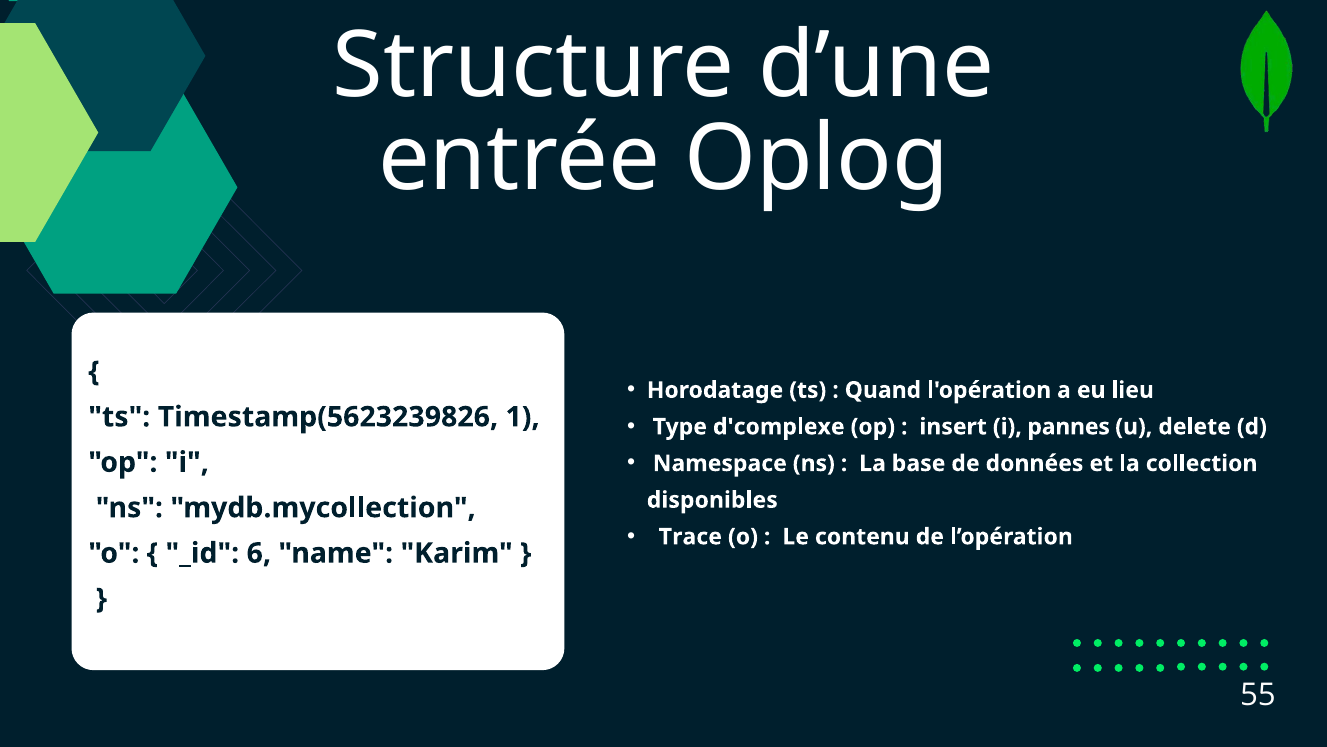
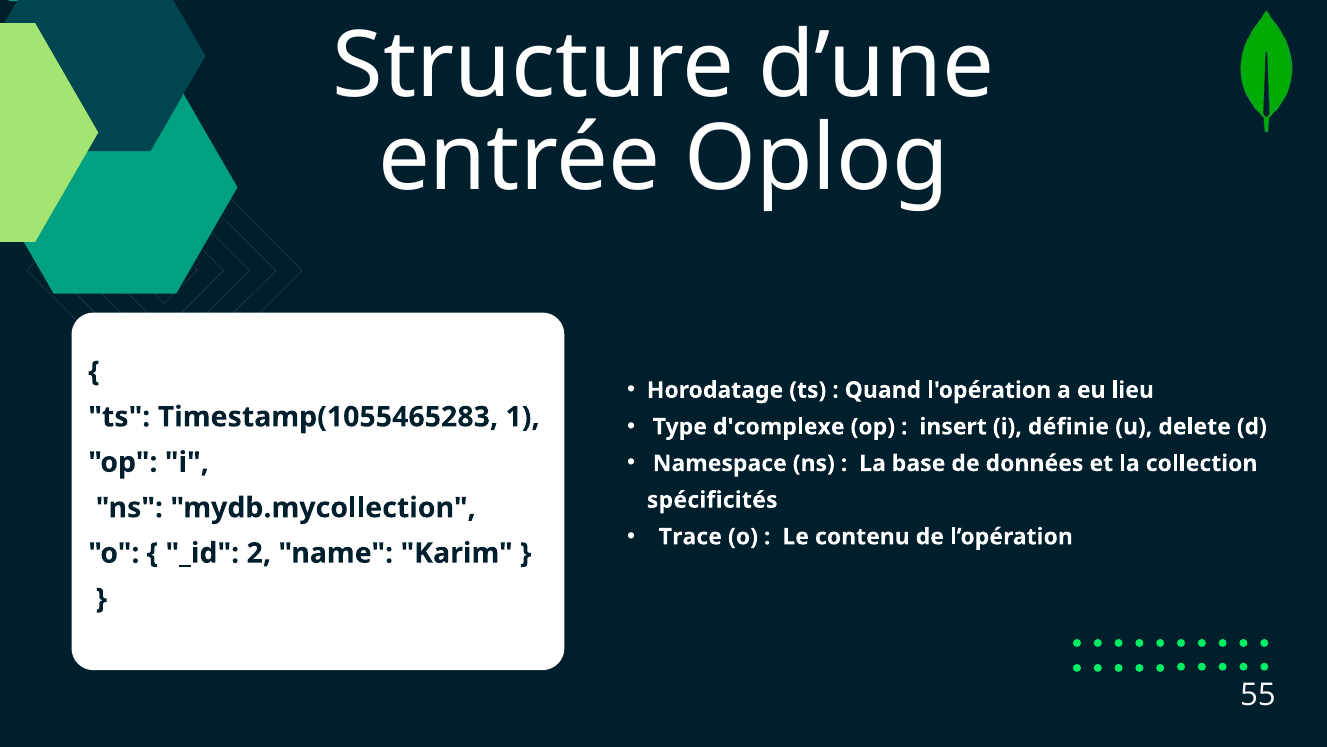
Timestamp(5623239826: Timestamp(5623239826 -> Timestamp(1055465283
pannes: pannes -> définie
disponibles: disponibles -> spécificités
6: 6 -> 2
